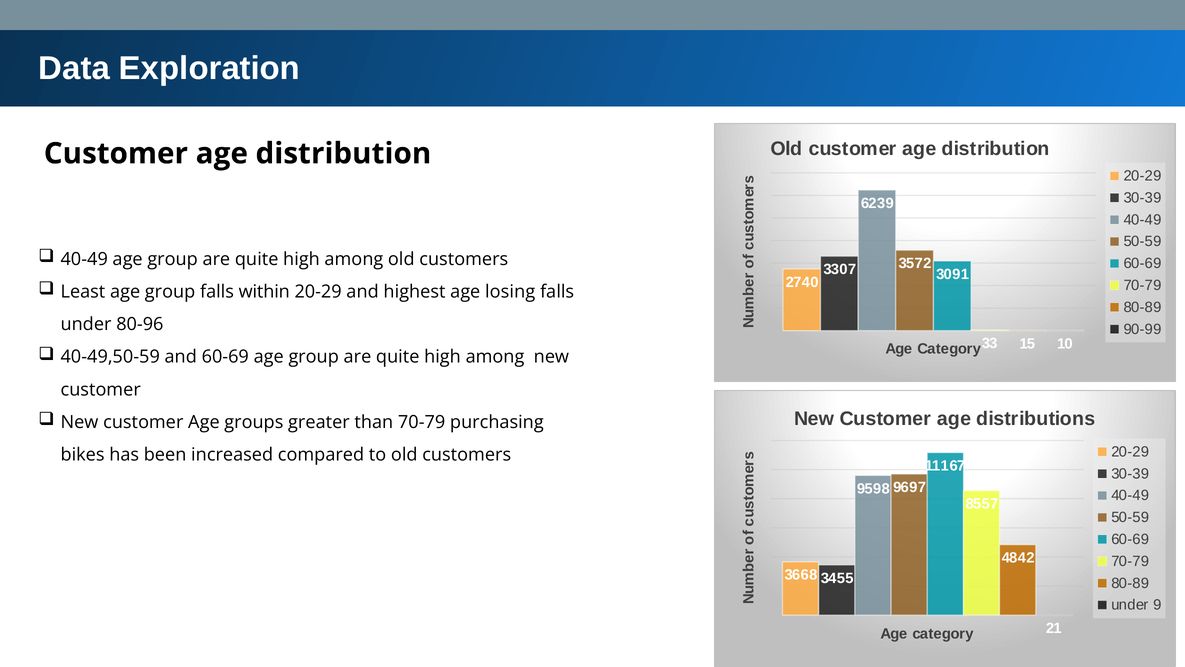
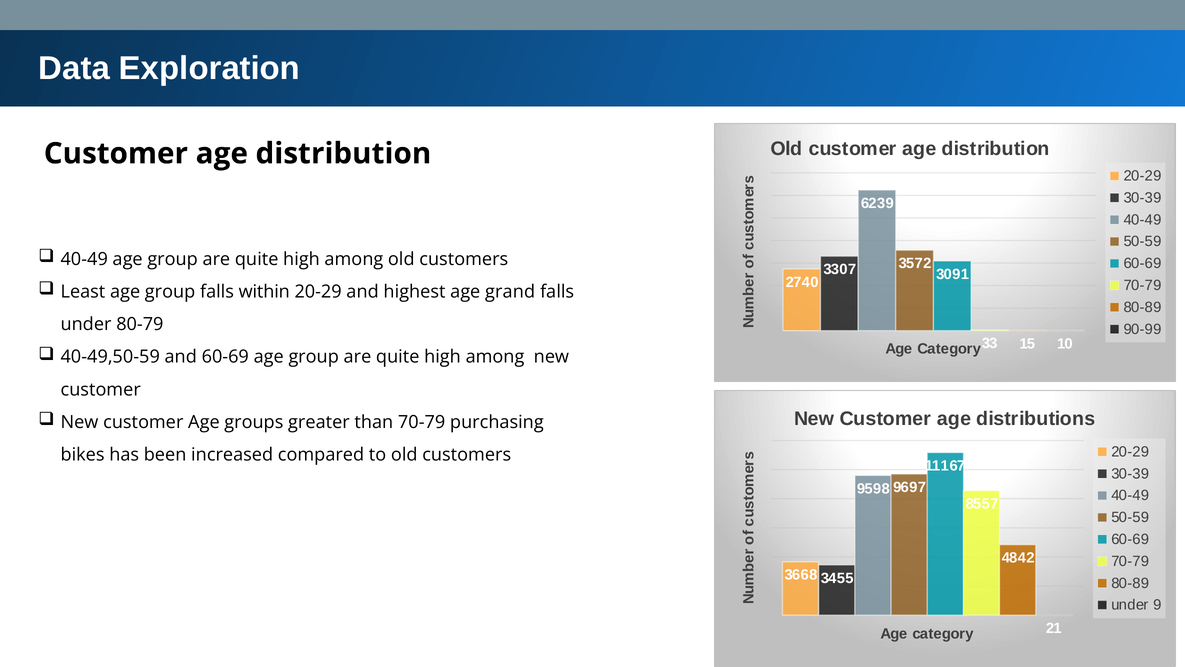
losing: losing -> grand
80-96: 80-96 -> 80-79
